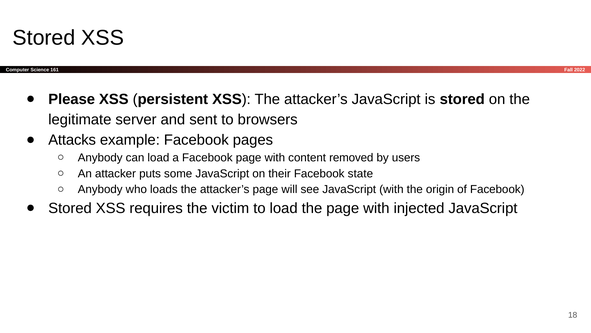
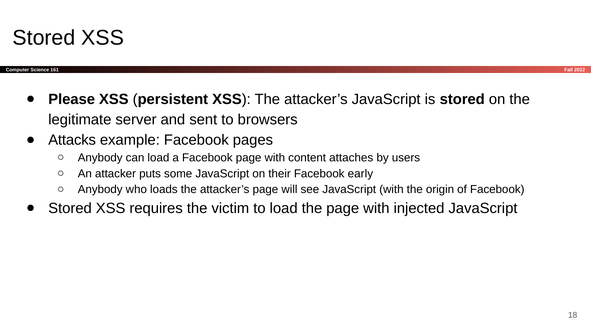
removed: removed -> attaches
state: state -> early
